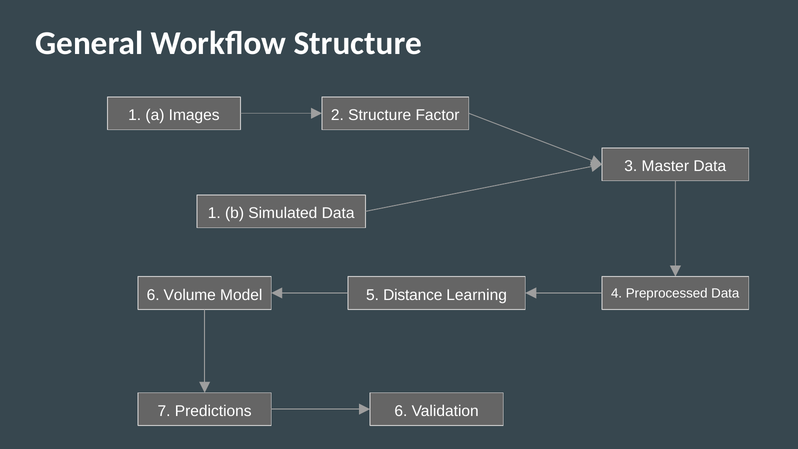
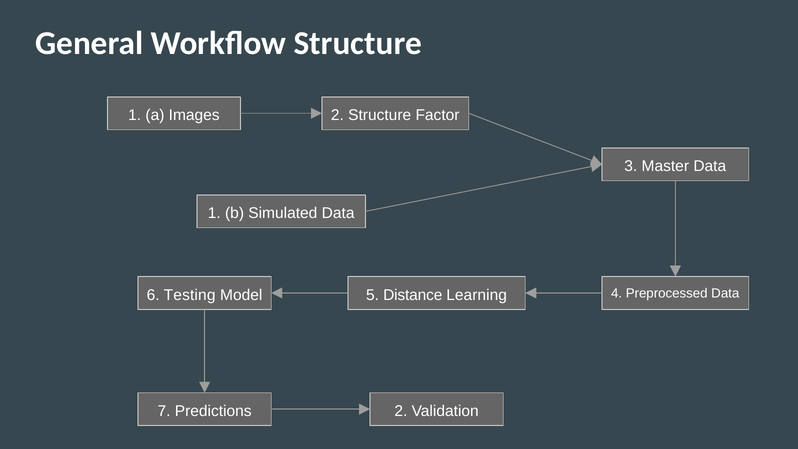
Volume: Volume -> Testing
Predictions 6: 6 -> 2
